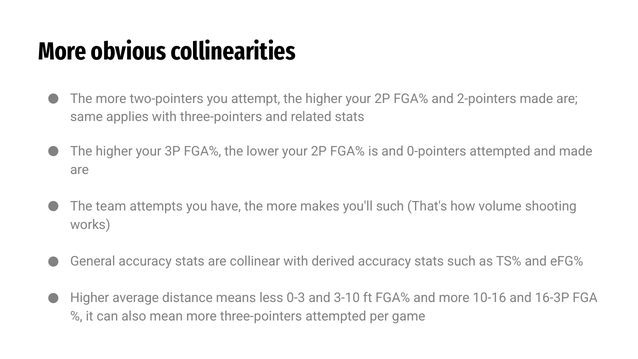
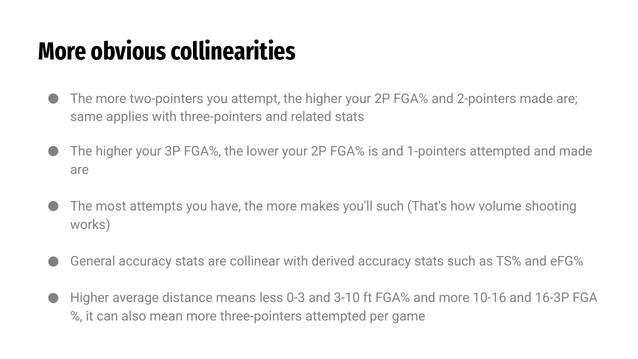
0-pointers: 0-pointers -> 1-pointers
team: team -> most
